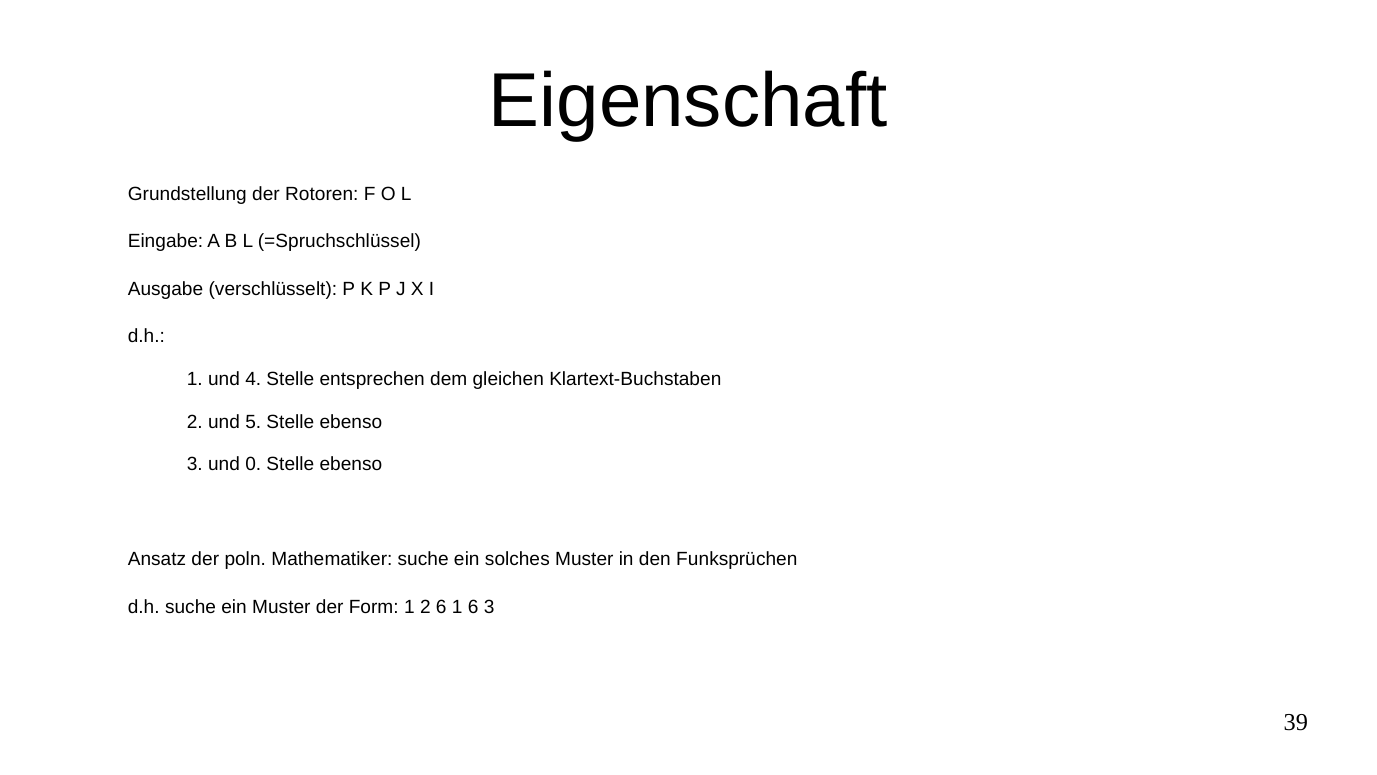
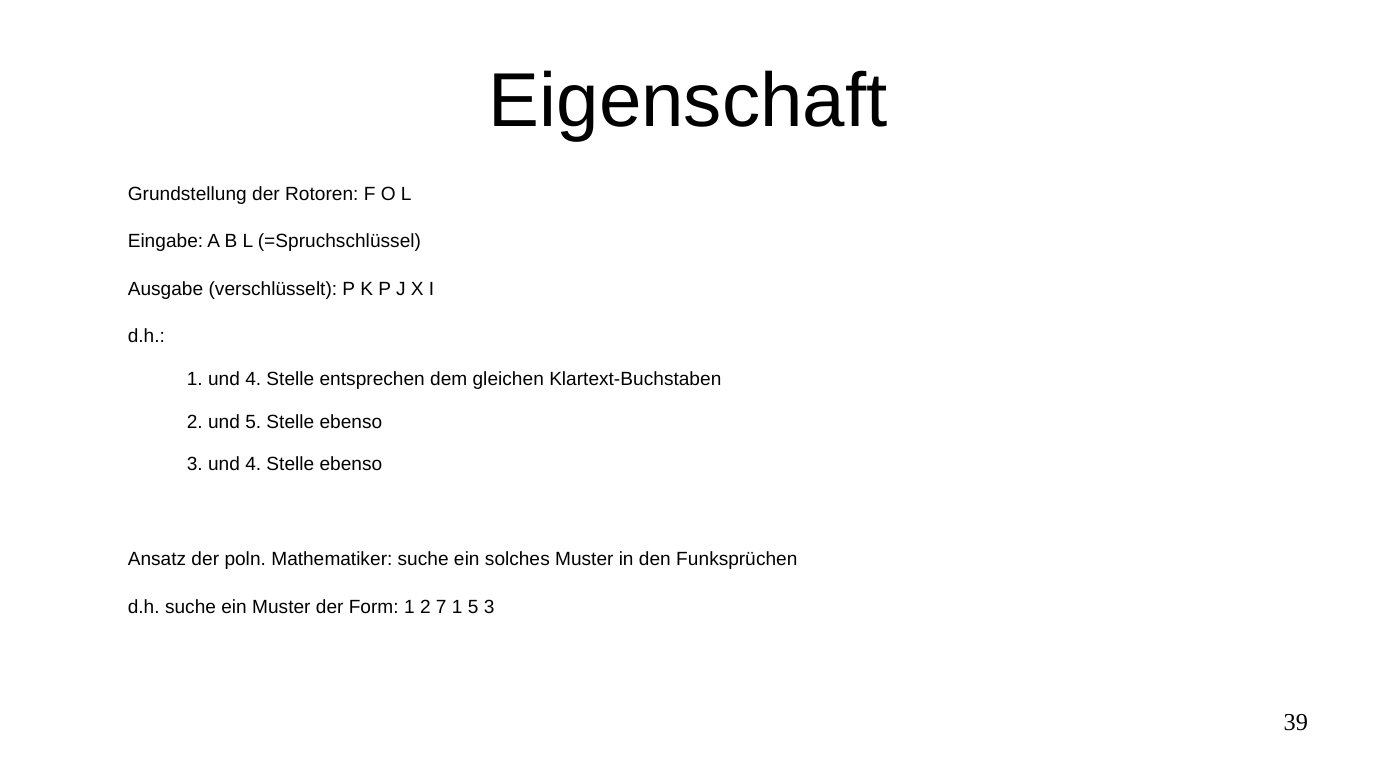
3 und 0: 0 -> 4
2 6: 6 -> 7
1 6: 6 -> 5
